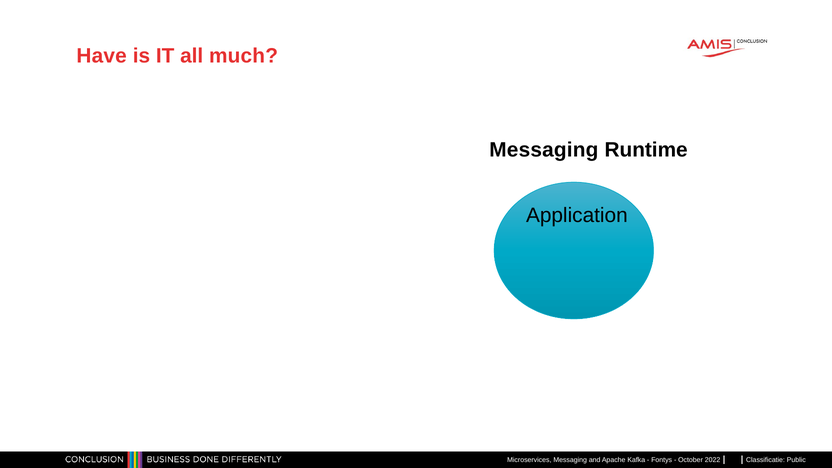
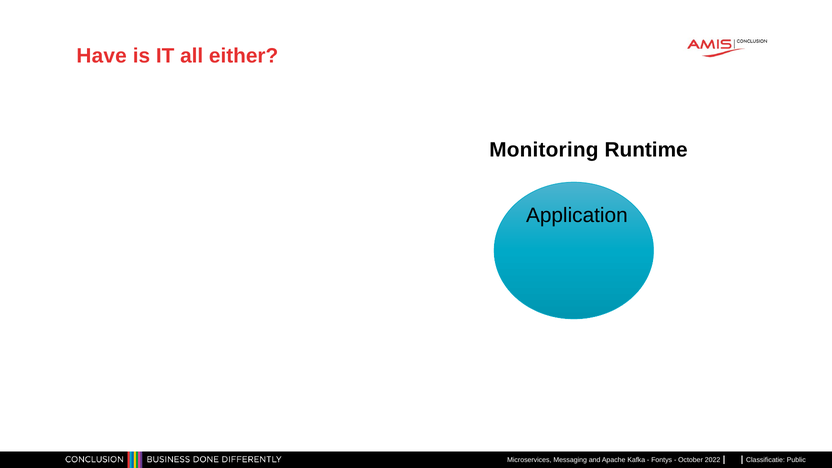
much: much -> either
Messaging at (544, 150): Messaging -> Monitoring
